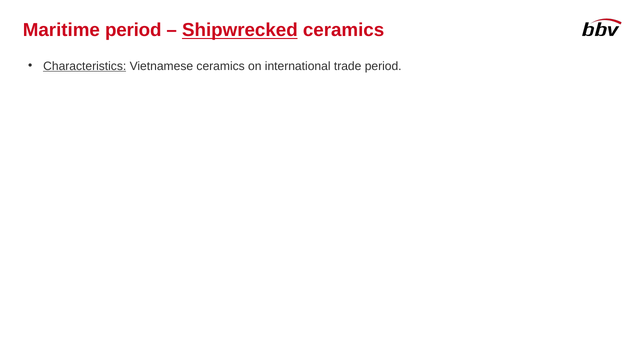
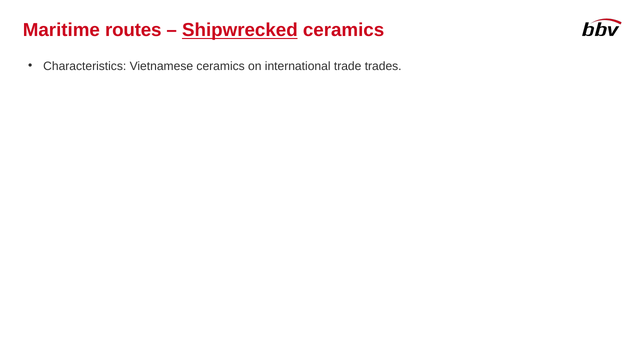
Maritime period: period -> routes
Characteristics underline: present -> none
trade period: period -> trades
